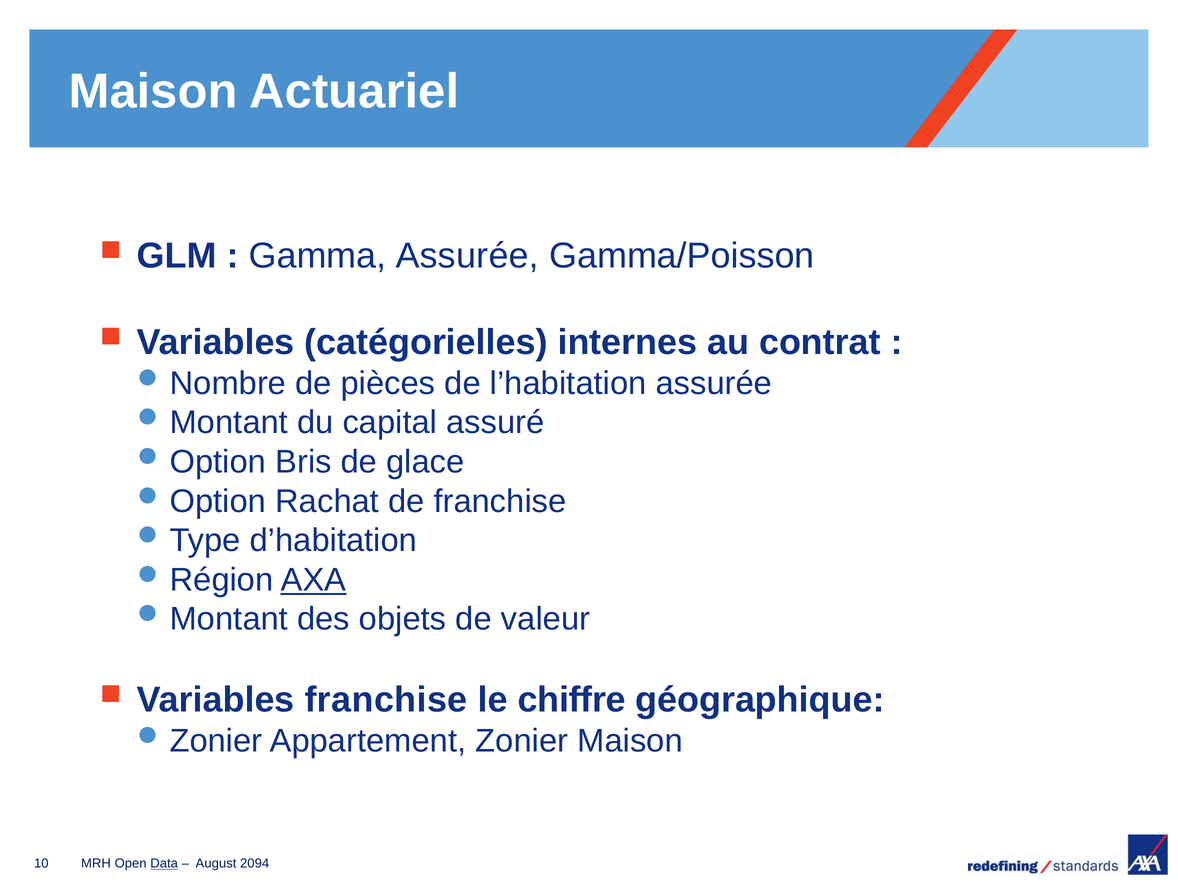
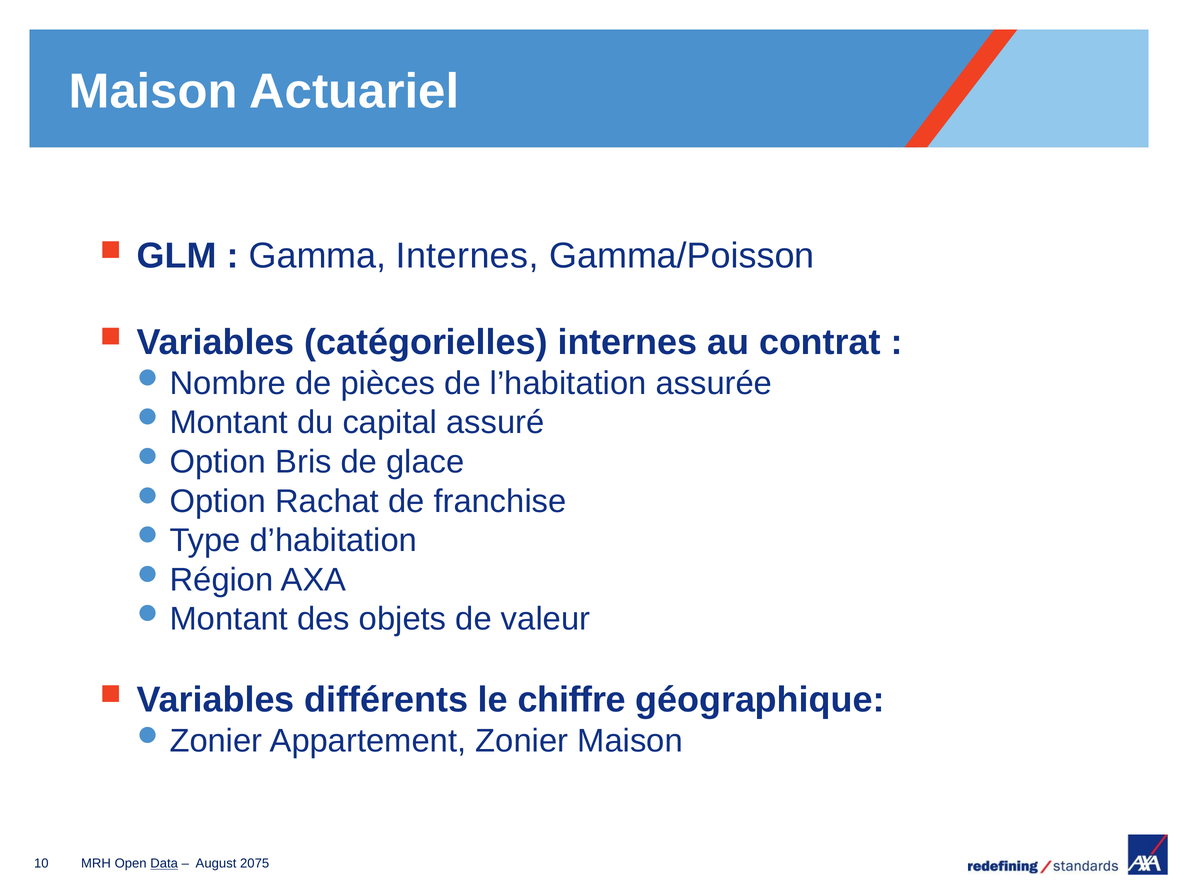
Gamma Assurée: Assurée -> Internes
AXA underline: present -> none
Variables franchise: franchise -> différents
2094: 2094 -> 2075
